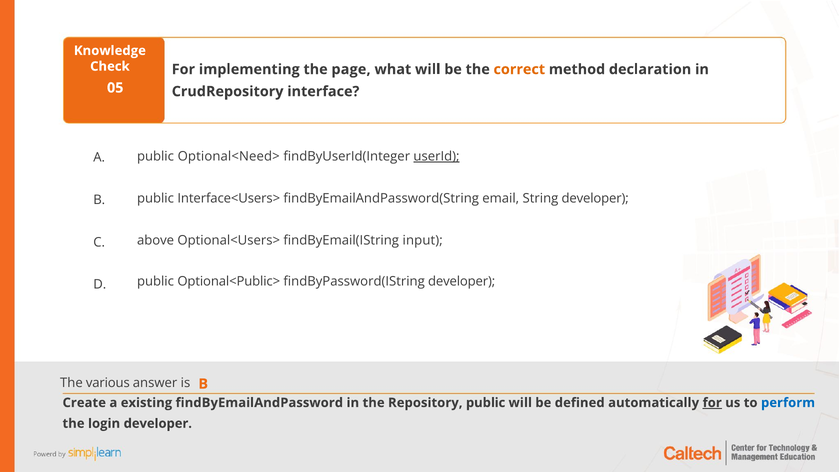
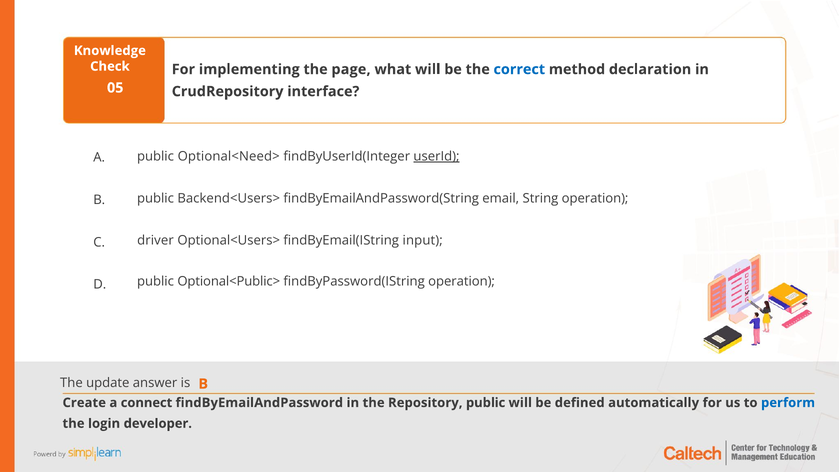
correct colour: orange -> blue
Interface<Users>: Interface<Users> -> Backend<Users>
String developer: developer -> operation
above: above -> driver
findByPassword(IString developer: developer -> operation
various: various -> update
existing: existing -> connect
for at (712, 403) underline: present -> none
